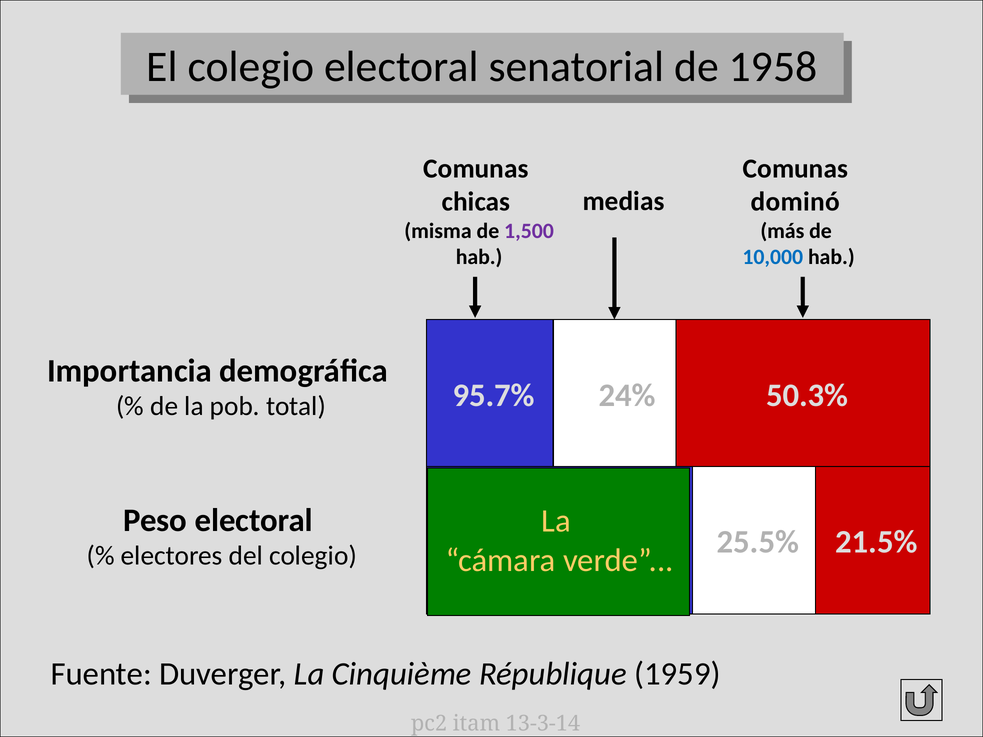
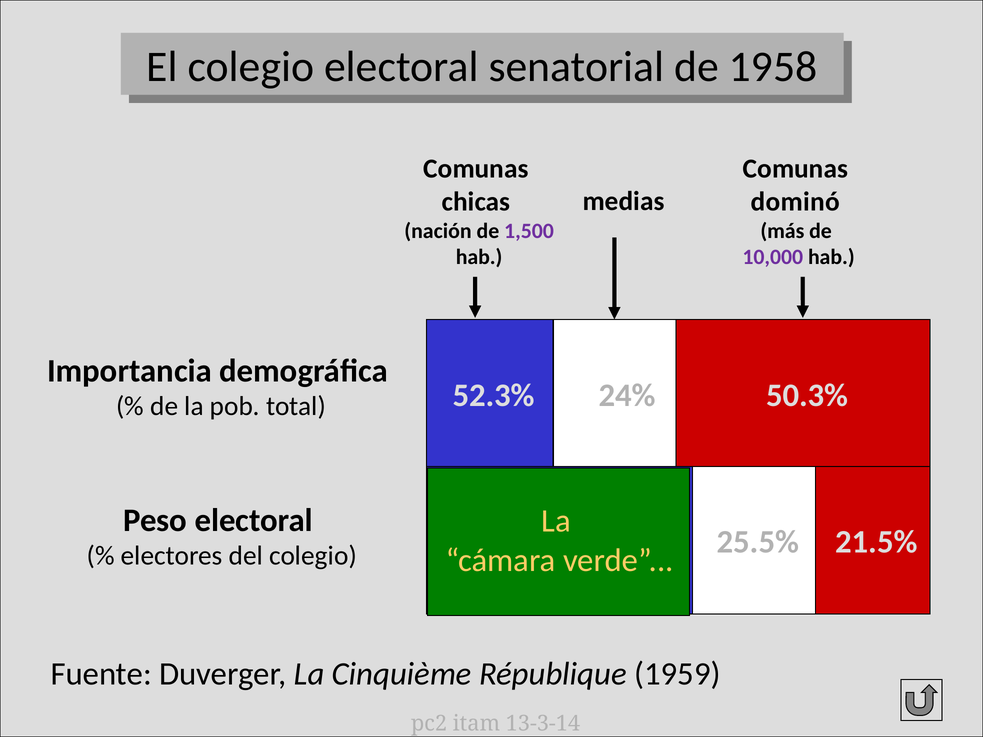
misma: misma -> nación
10,000 colour: blue -> purple
95.7%: 95.7% -> 52.3%
